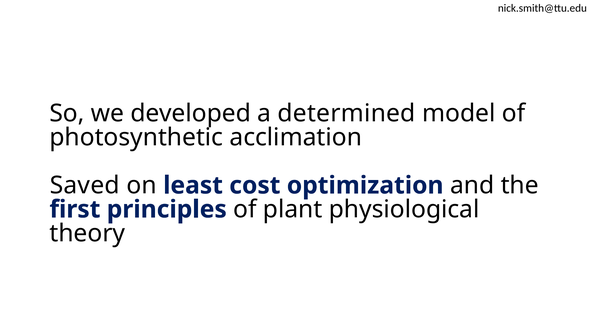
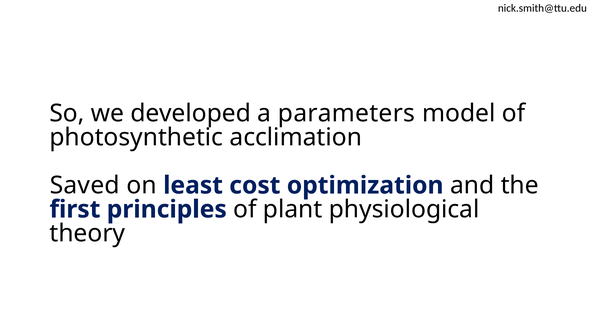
determined: determined -> parameters
